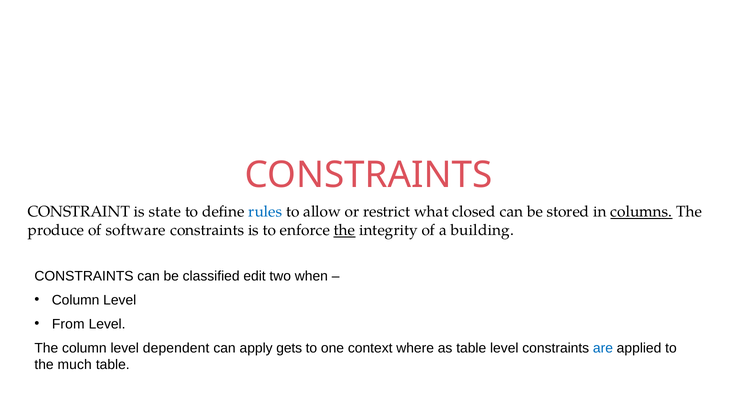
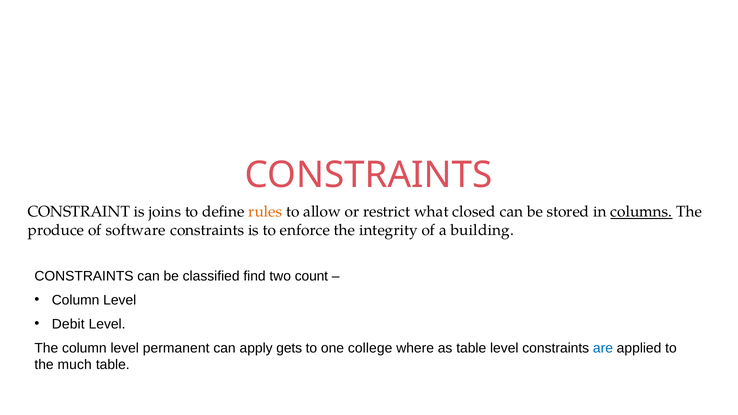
state: state -> joins
rules colour: blue -> orange
the at (344, 230) underline: present -> none
edit: edit -> find
when: when -> count
From: From -> Debit
dependent: dependent -> permanent
context: context -> college
